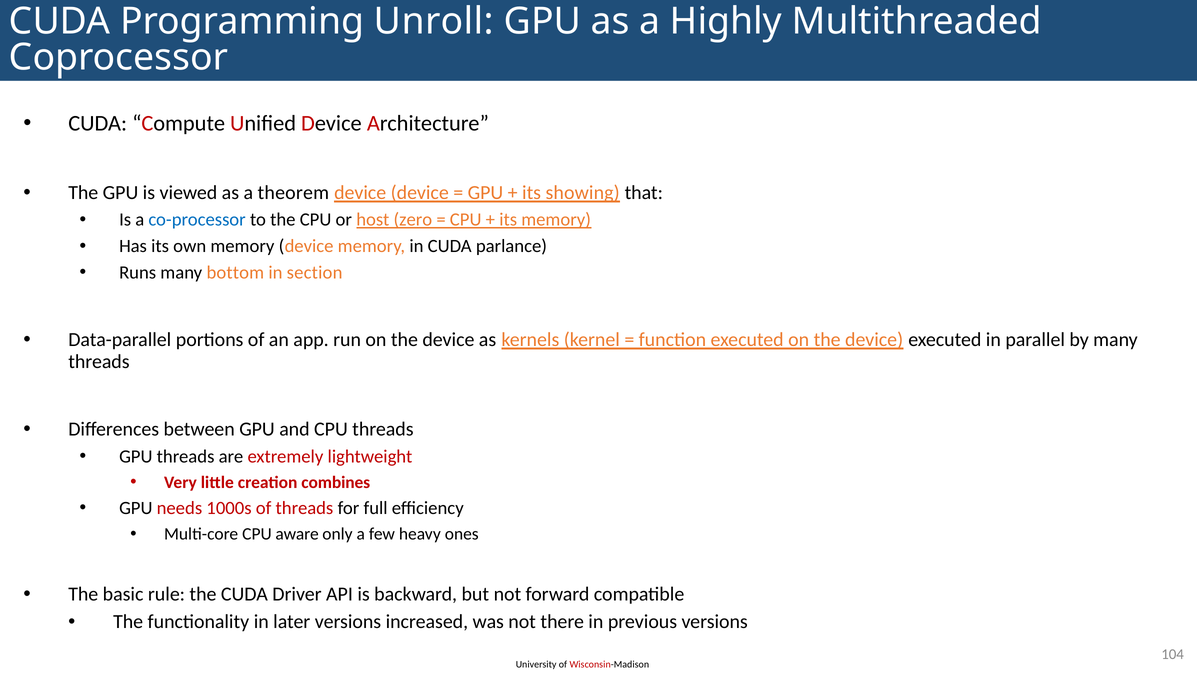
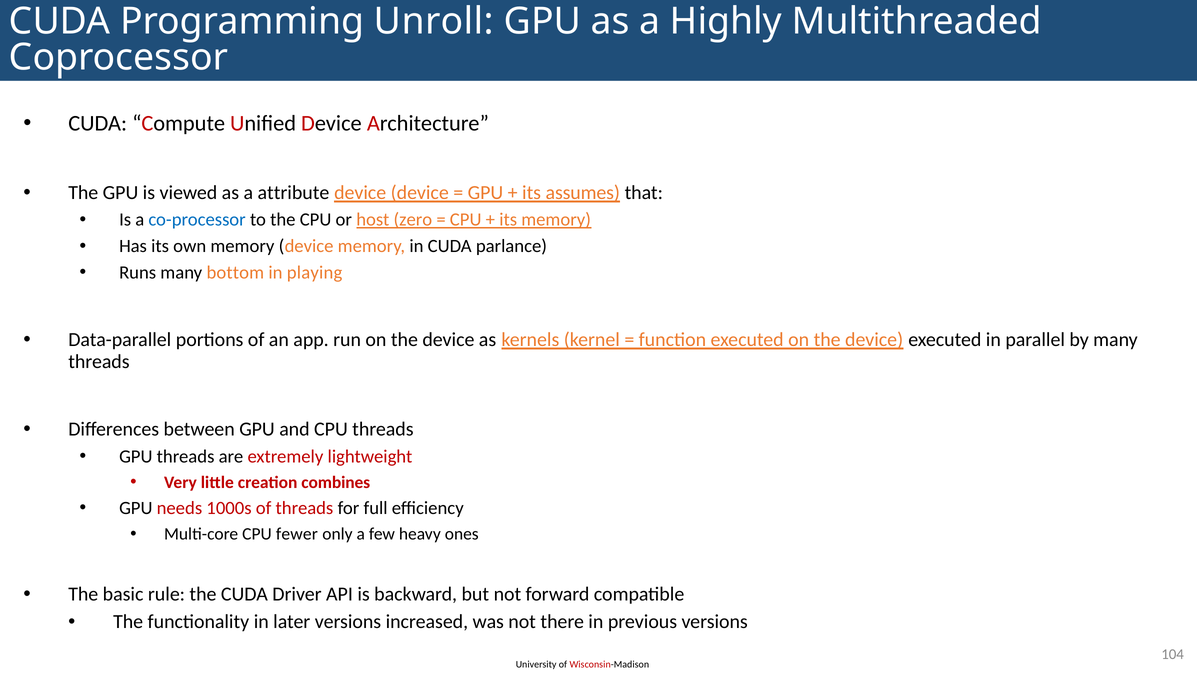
theorem: theorem -> attribute
showing: showing -> assumes
section: section -> playing
aware: aware -> fewer
